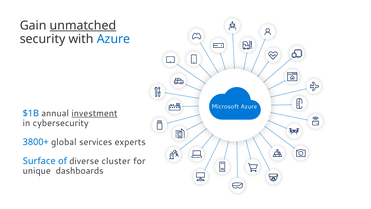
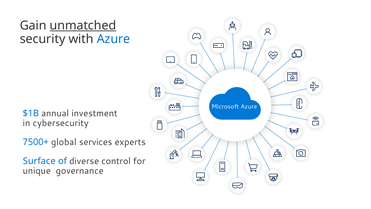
investment underline: present -> none
3800+: 3800+ -> 7500+
cluster: cluster -> control
dashboards: dashboards -> governance
